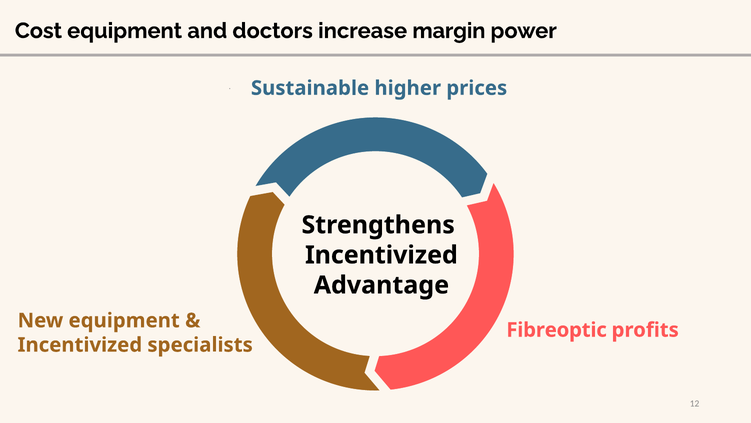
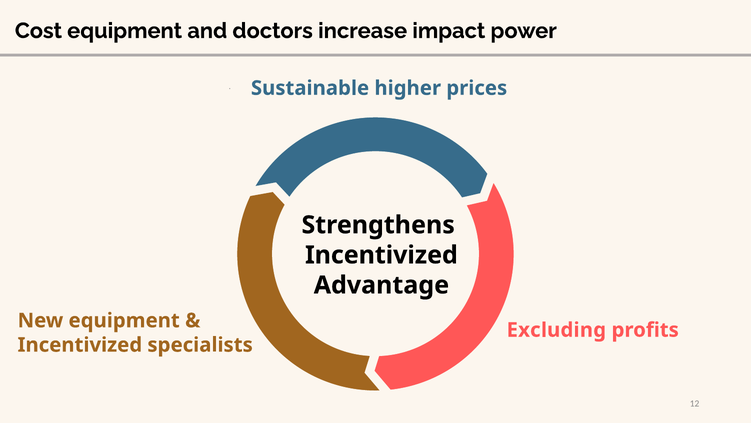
margin: margin -> impact
Fibreoptic: Fibreoptic -> Excluding
